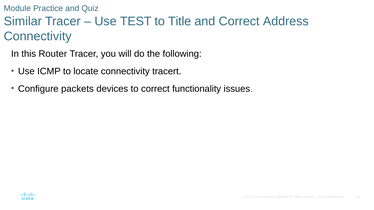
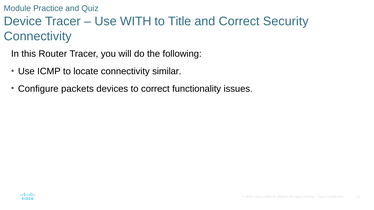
Similar: Similar -> Device
TEST: TEST -> WITH
Address: Address -> Security
tracert: tracert -> similar
